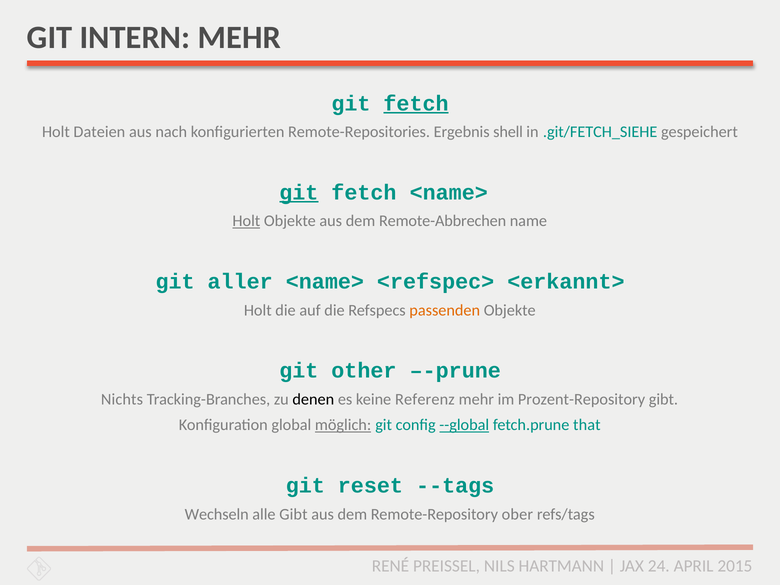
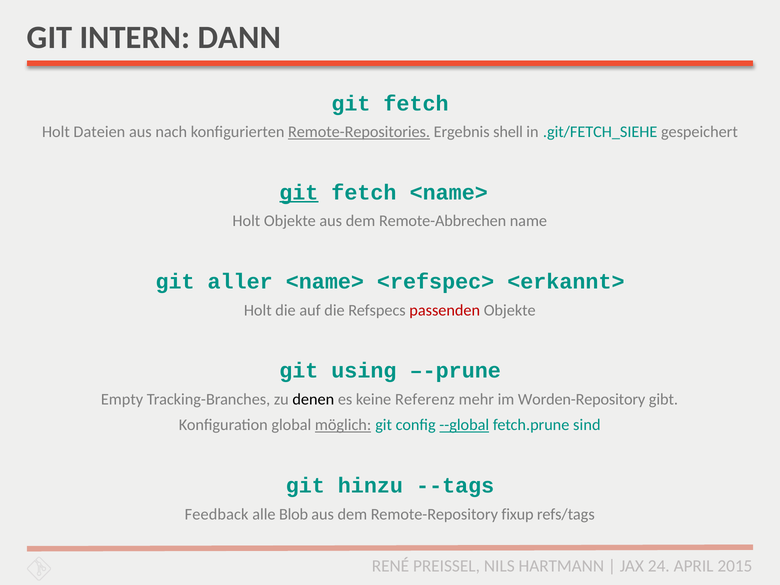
INTERN MEHR: MEHR -> DANN
fetch at (416, 103) underline: present -> none
Remote-Repositories underline: none -> present
Holt at (246, 221) underline: present -> none
passenden colour: orange -> red
other: other -> using
Nichts: Nichts -> Empty
Prozent-Repository: Prozent-Repository -> Worden-Repository
that: that -> sind
reset: reset -> hinzu
Wechseln: Wechseln -> Feedback
alle Gibt: Gibt -> Blob
ober: ober -> fixup
